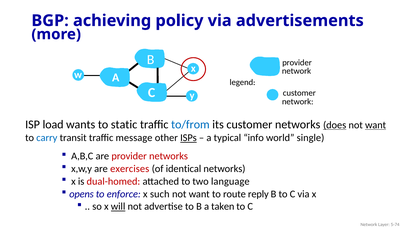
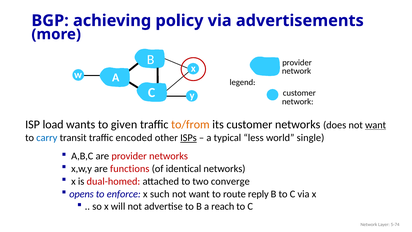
static: static -> given
to/from colour: blue -> orange
does underline: present -> none
message: message -> encoded
info: info -> less
exercises: exercises -> functions
language: language -> converge
will underline: present -> none
taken: taken -> reach
